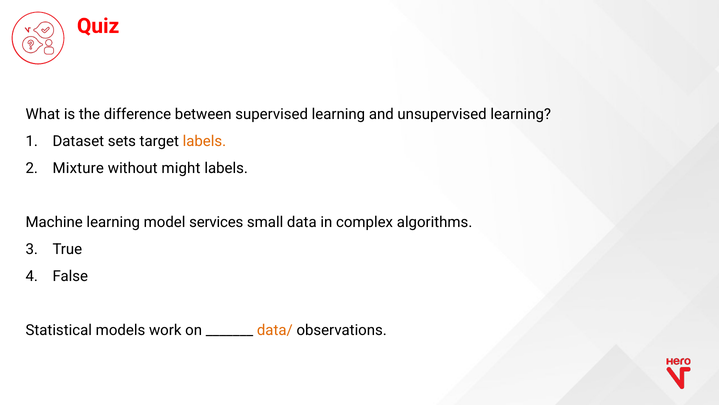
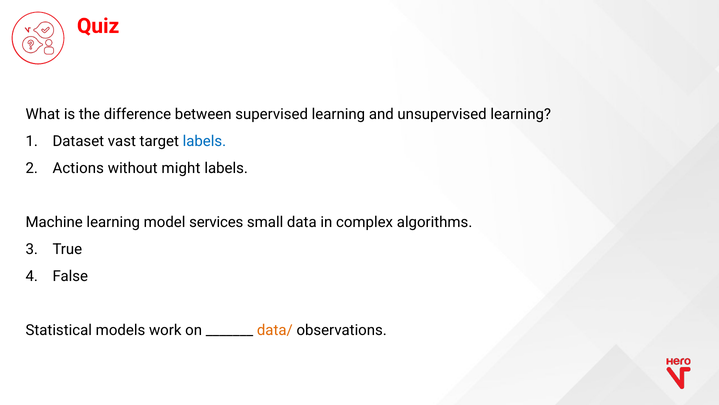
sets: sets -> vast
labels at (204, 141) colour: orange -> blue
Mixture: Mixture -> Actions
